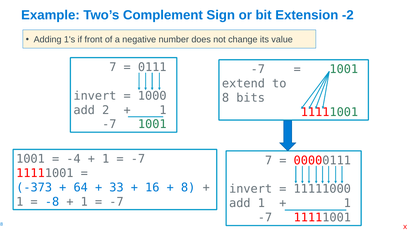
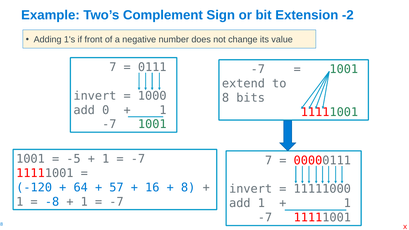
2: 2 -> 0
-4: -4 -> -5
-373: -373 -> -120
33: 33 -> 57
